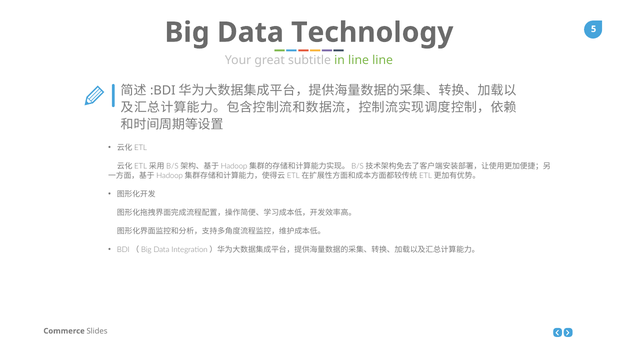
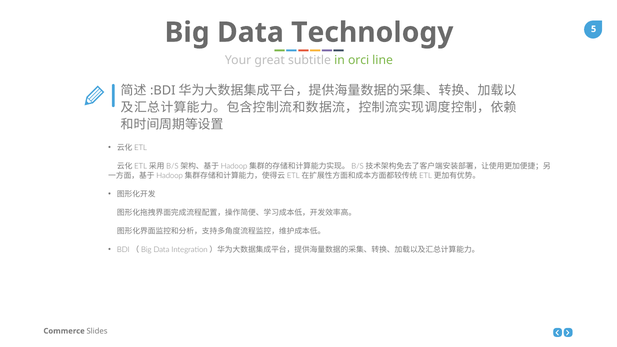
in line: line -> orci
